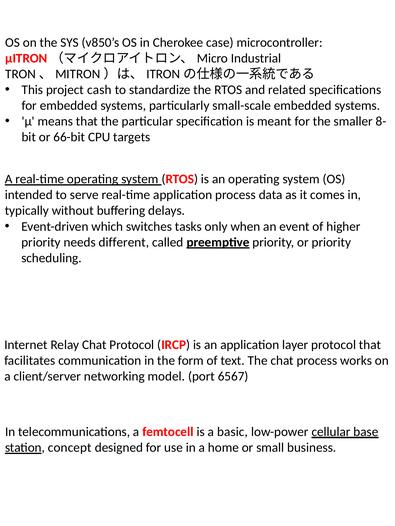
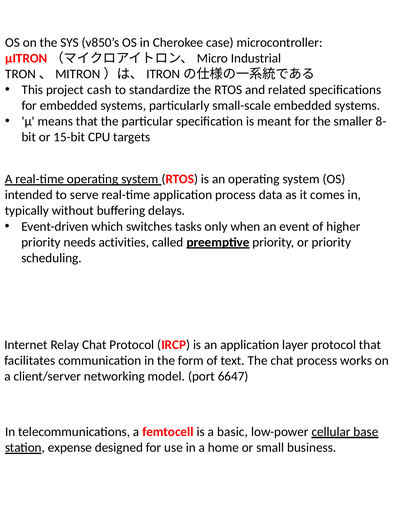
66-bit: 66-bit -> 15-bit
different: different -> activities
6567: 6567 -> 6647
concept: concept -> expense
